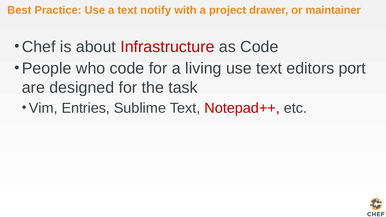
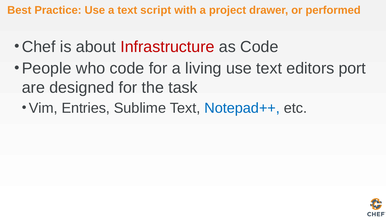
notify: notify -> script
maintainer: maintainer -> performed
Notepad++ colour: red -> blue
